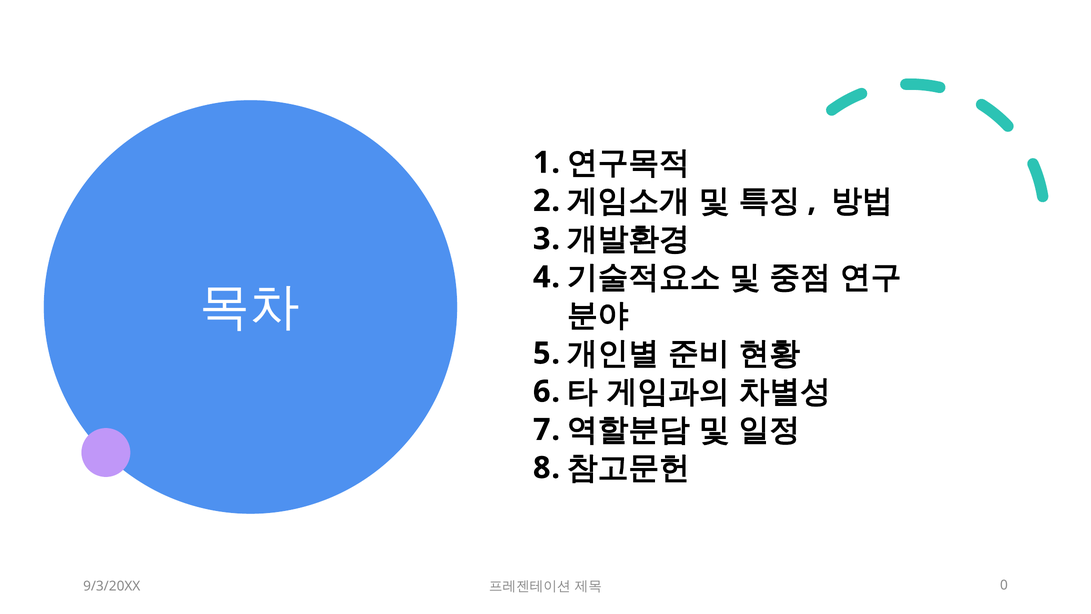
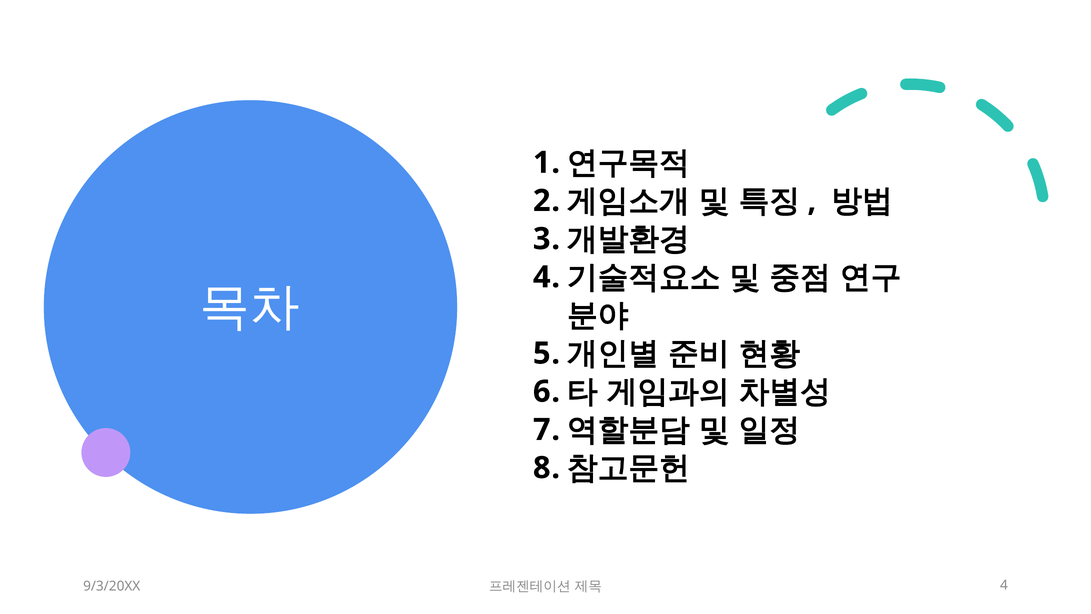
0 at (1004, 585): 0 -> 4
